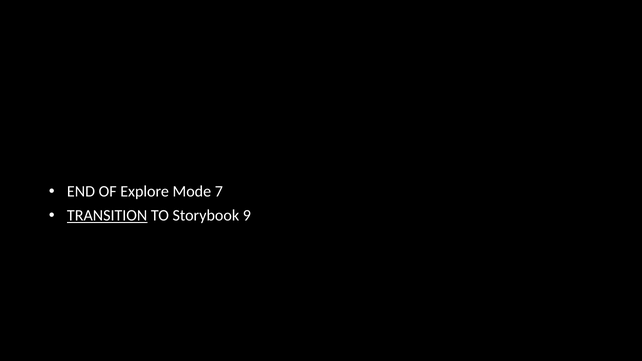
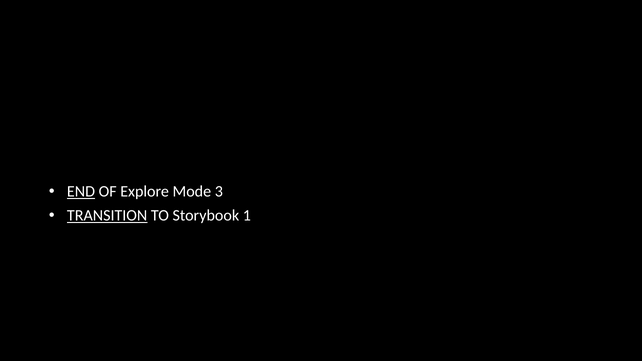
END underline: none -> present
7: 7 -> 3
9: 9 -> 1
